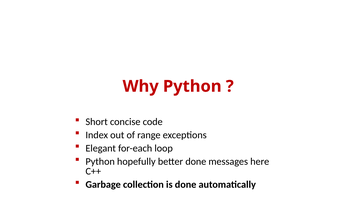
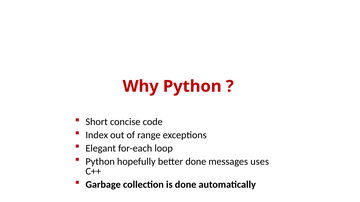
here: here -> uses
